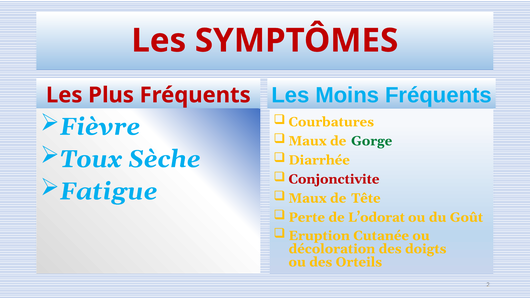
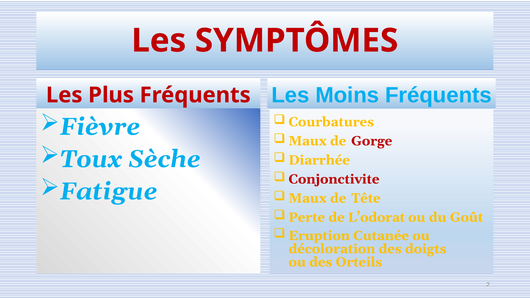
Gorge colour: green -> red
